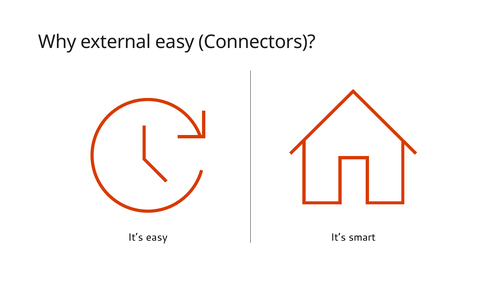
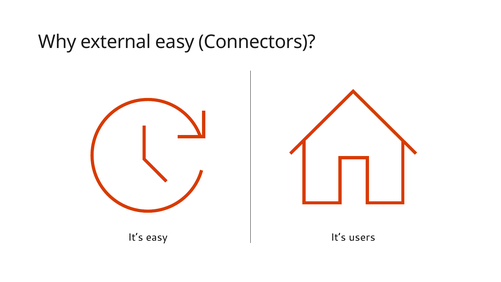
smart: smart -> users
